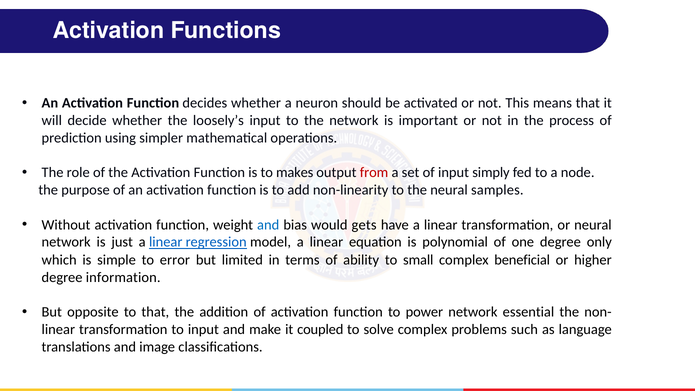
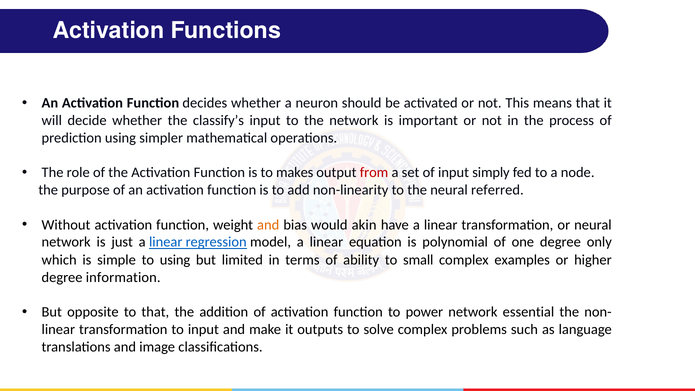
loosely’s: loosely’s -> classify’s
samples: samples -> referred
and at (268, 225) colour: blue -> orange
gets: gets -> akin
to error: error -> using
beneficial: beneficial -> examples
coupled: coupled -> outputs
